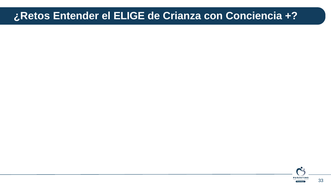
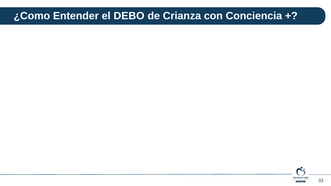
¿Retos: ¿Retos -> ¿Como
ELIGE: ELIGE -> DEBO
